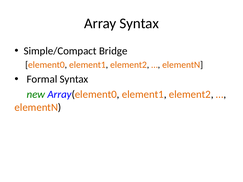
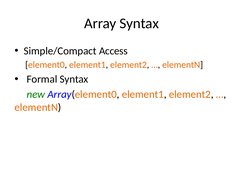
Bridge: Bridge -> Access
